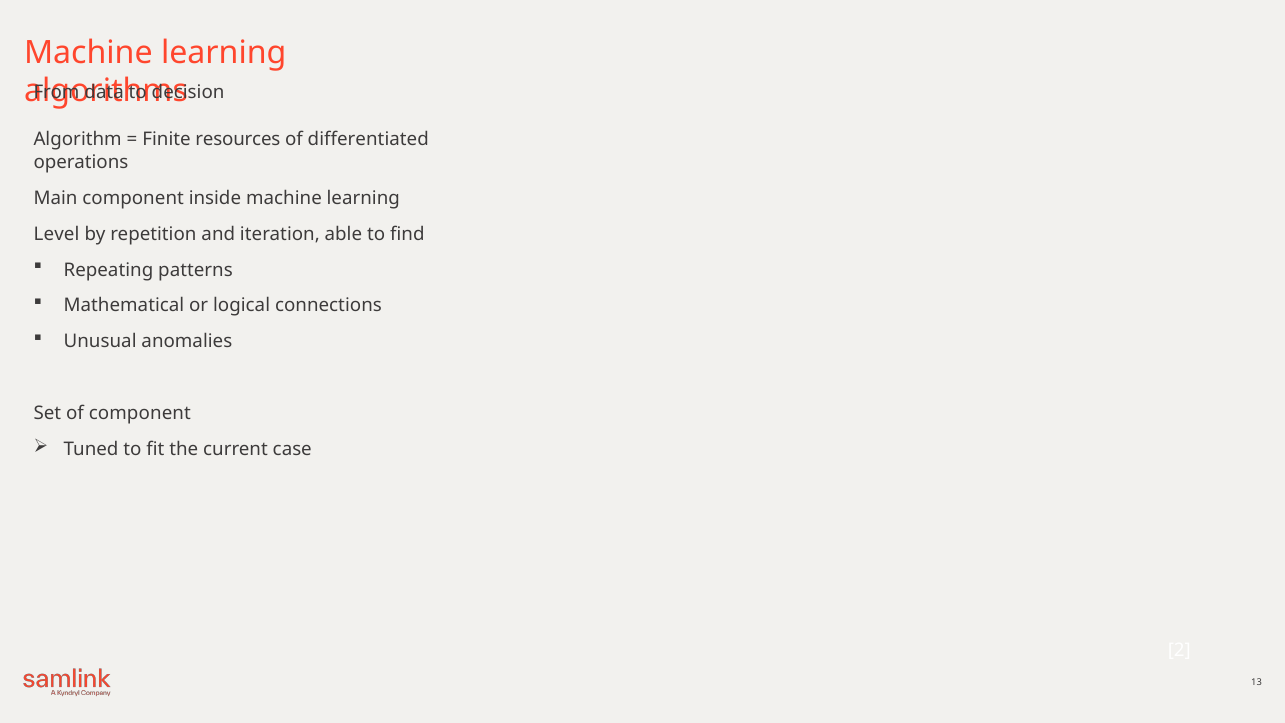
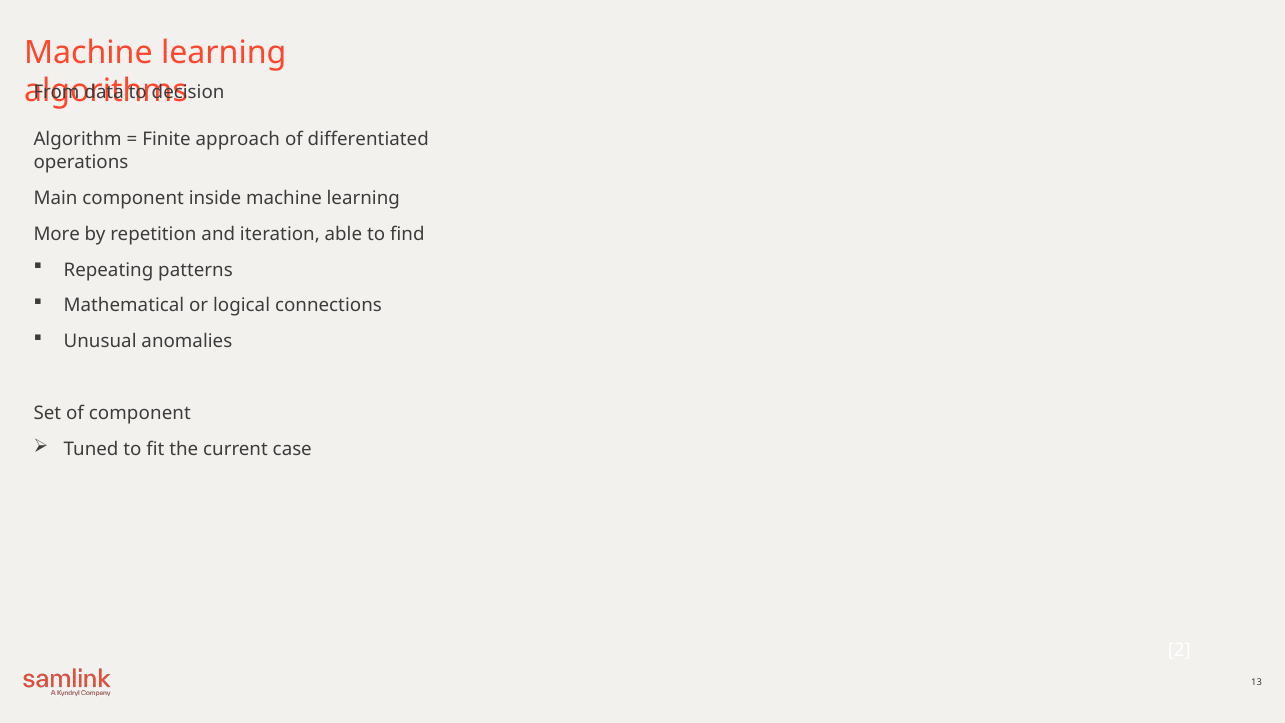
resources: resources -> approach
Level: Level -> More
